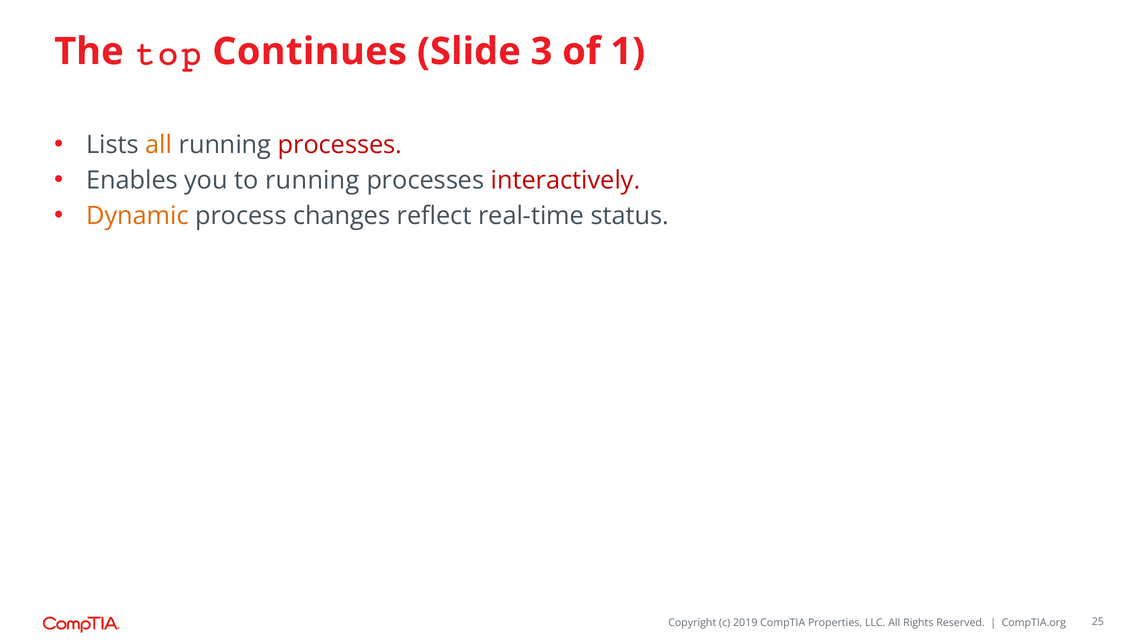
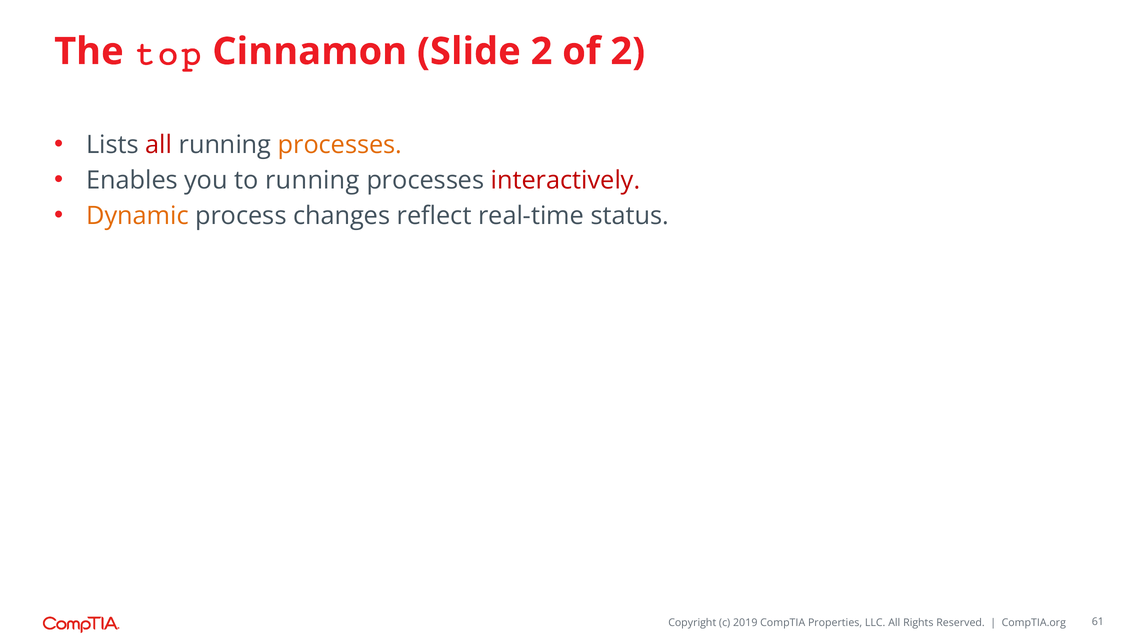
Continues: Continues -> Cinnamon
Slide 3: 3 -> 2
of 1: 1 -> 2
all at (159, 145) colour: orange -> red
processes at (340, 145) colour: red -> orange
25: 25 -> 61
